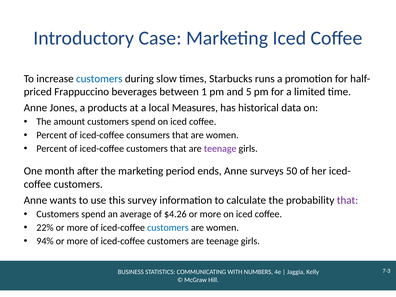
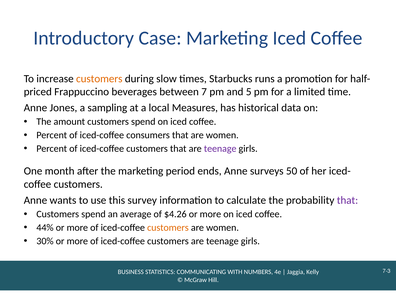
customers at (99, 79) colour: blue -> orange
1: 1 -> 7
products: products -> sampling
22%: 22% -> 44%
customers at (168, 228) colour: blue -> orange
94%: 94% -> 30%
